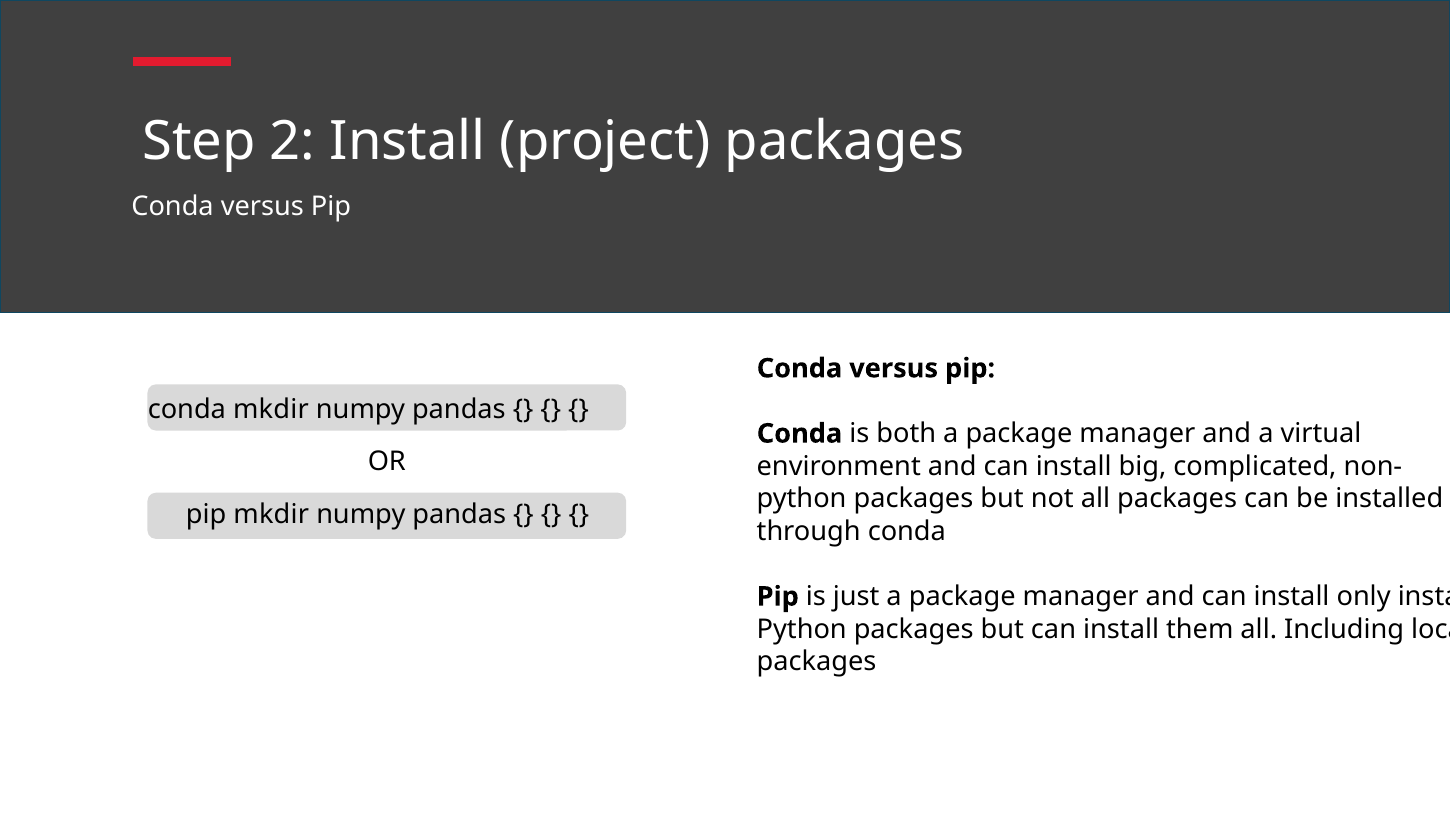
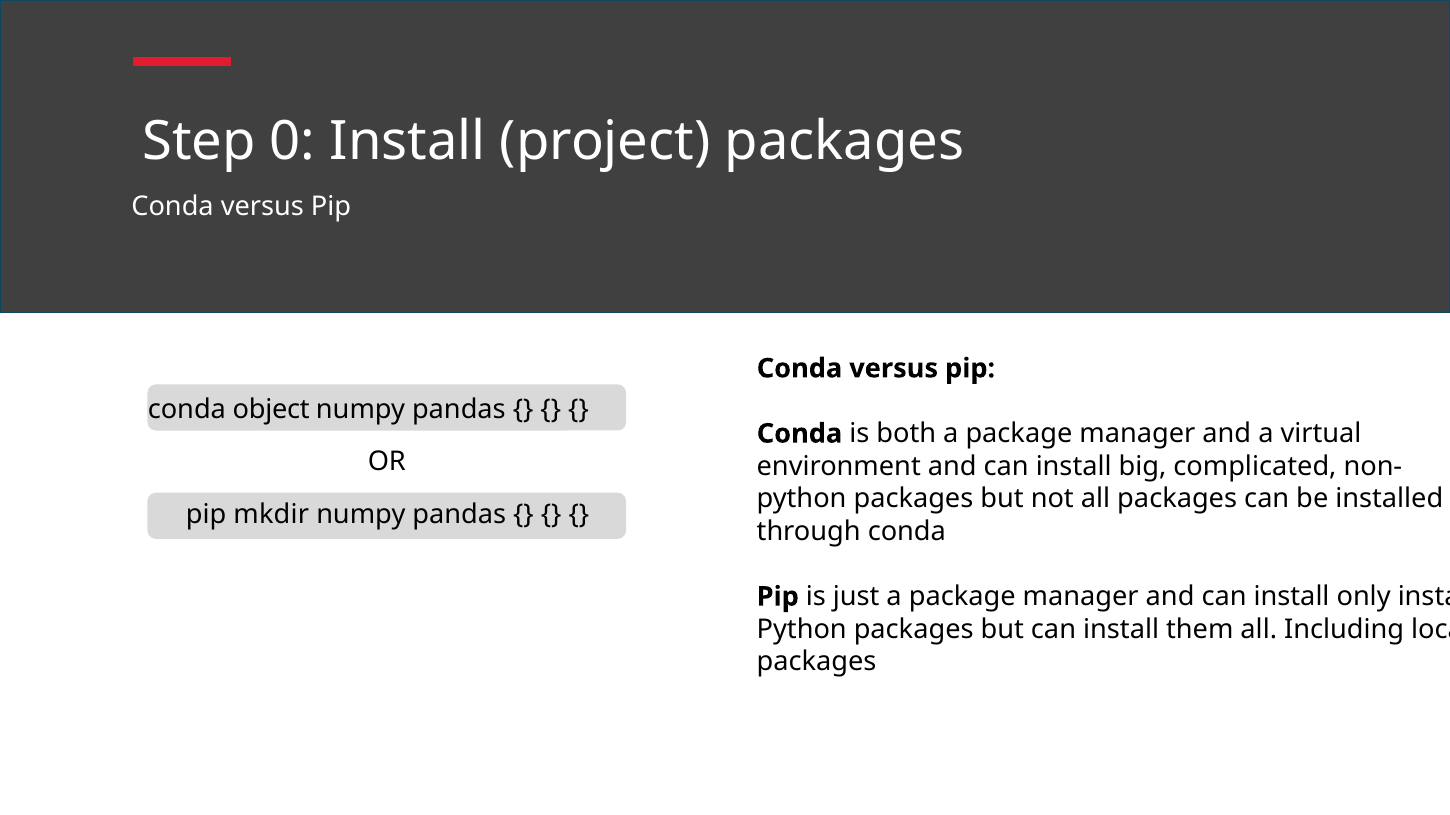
2: 2 -> 0
conda mkdir: mkdir -> object
